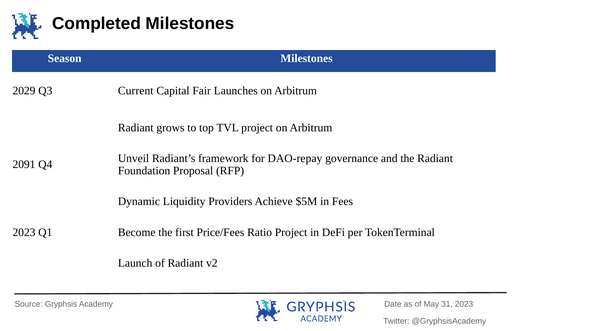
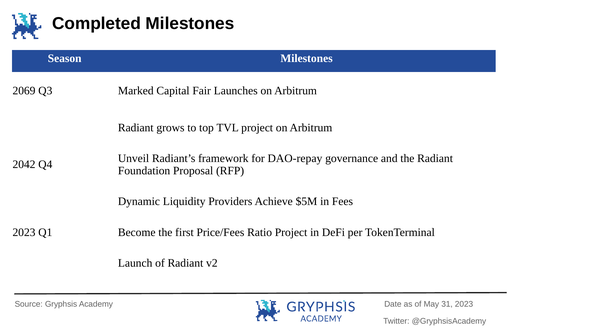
2029: 2029 -> 2069
Current: Current -> Marked
2091: 2091 -> 2042
